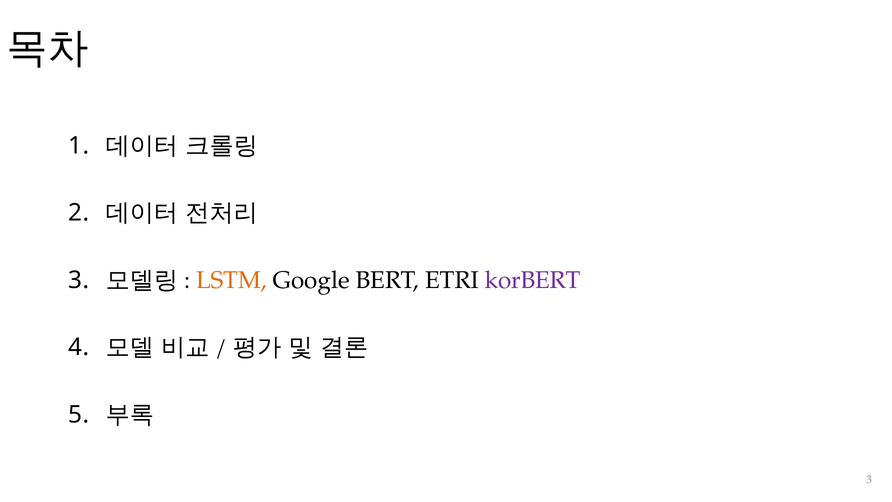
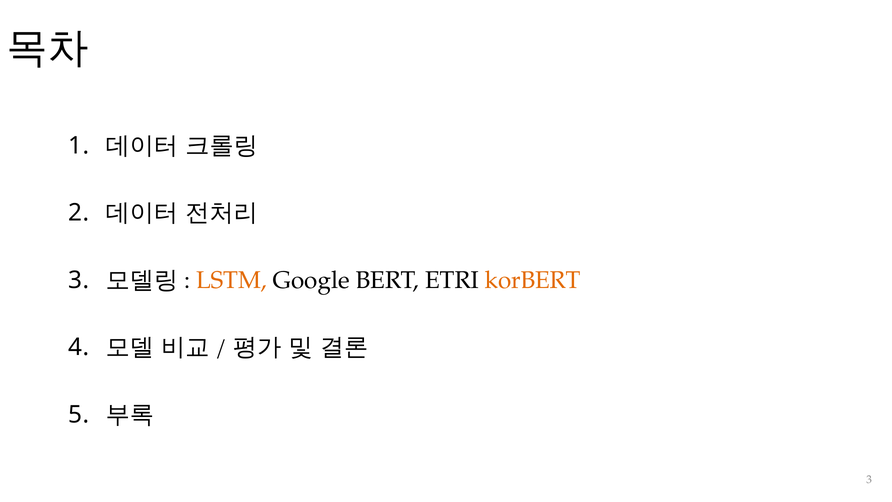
korBERT colour: purple -> orange
